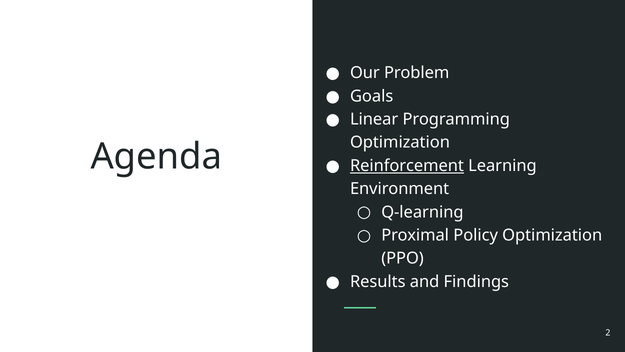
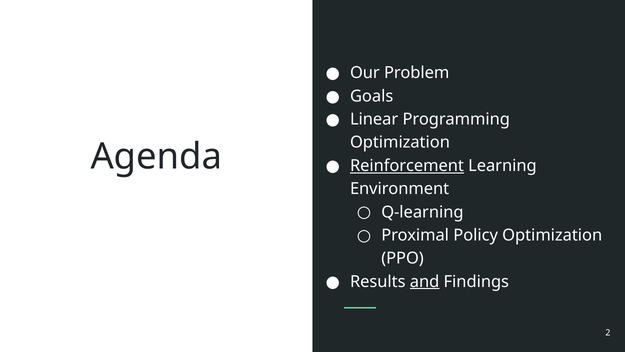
and underline: none -> present
